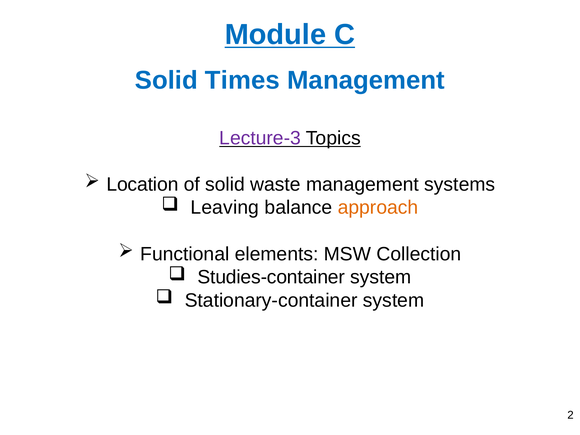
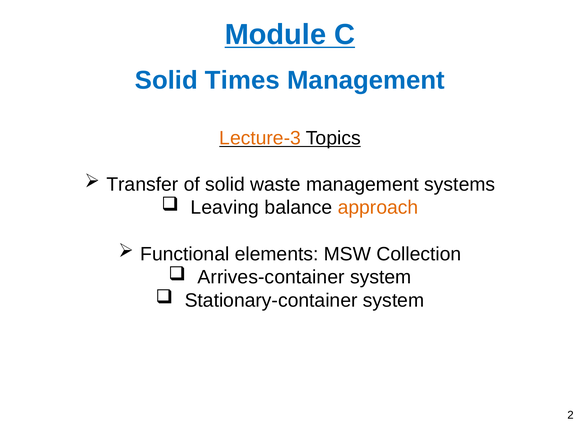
Lecture-3 colour: purple -> orange
Location: Location -> Transfer
Studies-container: Studies-container -> Arrives-container
